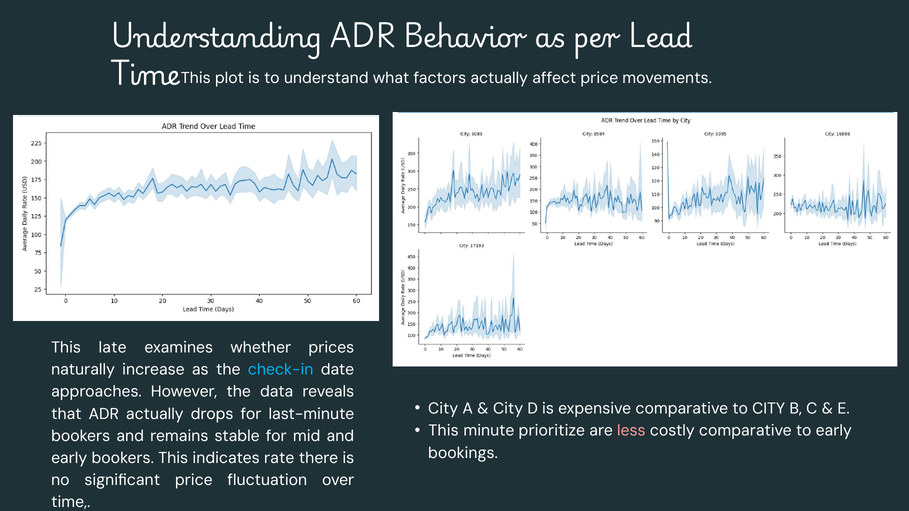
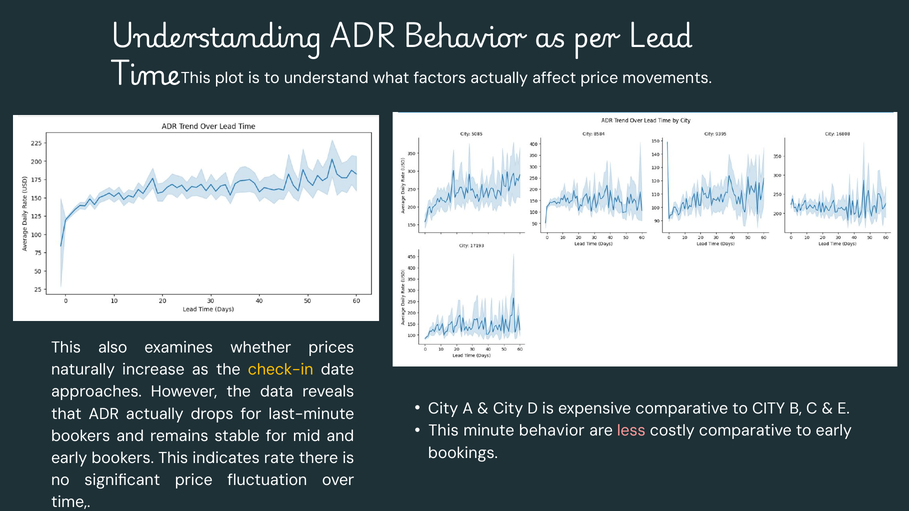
late: late -> also
check-in colour: light blue -> yellow
prioritize: prioritize -> behavior
